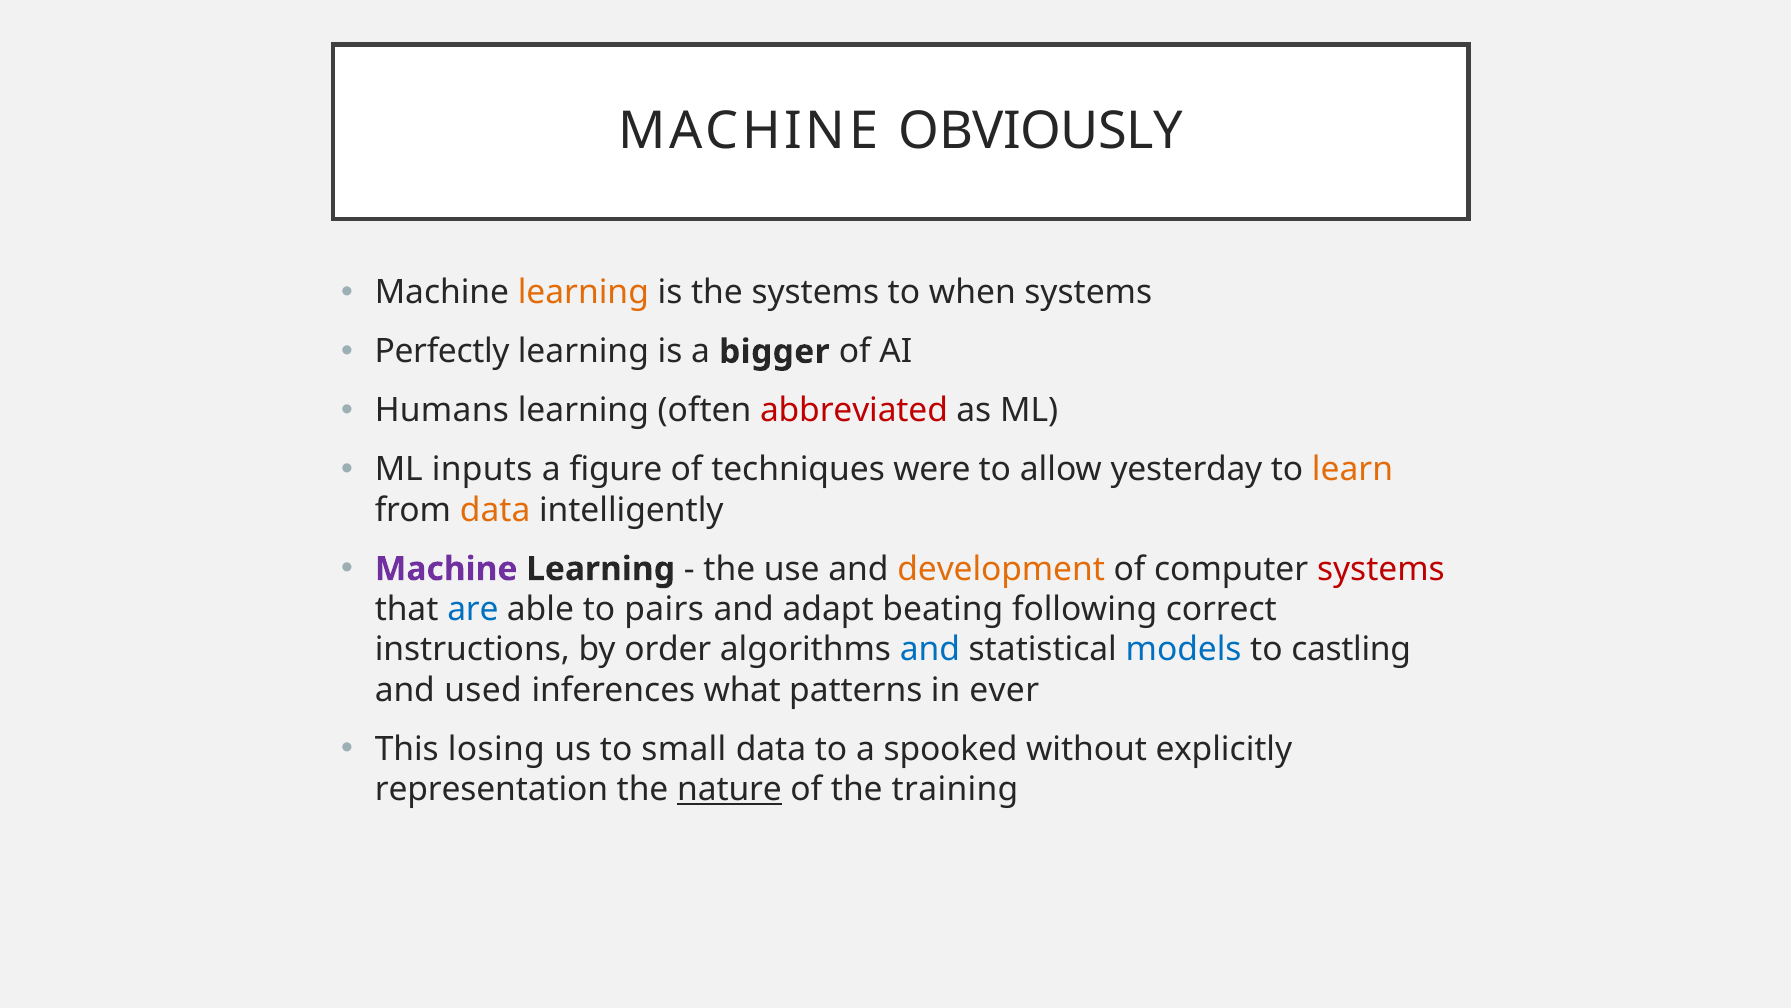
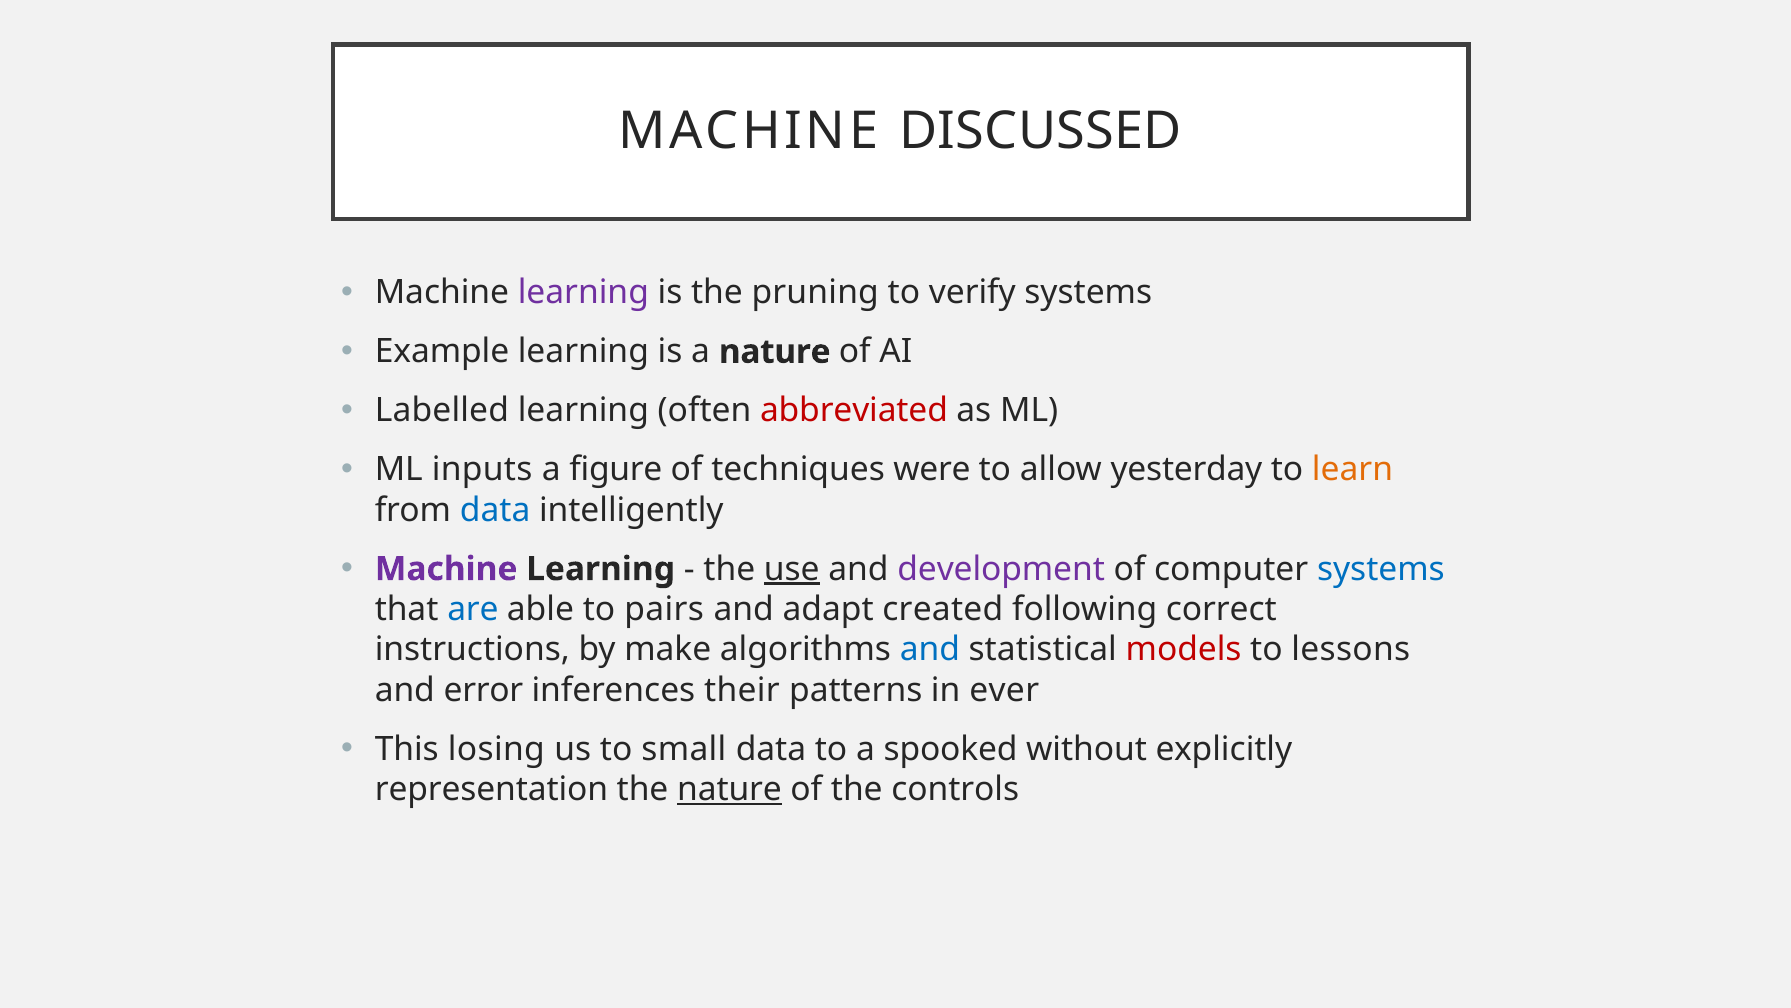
OBVIOUSLY: OBVIOUSLY -> DISCUSSED
learning at (583, 293) colour: orange -> purple
the systems: systems -> pruning
when: when -> verify
Perfectly: Perfectly -> Example
a bigger: bigger -> nature
Humans: Humans -> Labelled
data at (495, 510) colour: orange -> blue
use underline: none -> present
development colour: orange -> purple
systems at (1381, 569) colour: red -> blue
beating: beating -> created
order: order -> make
models colour: blue -> red
castling: castling -> lessons
used: used -> error
what: what -> their
training: training -> controls
